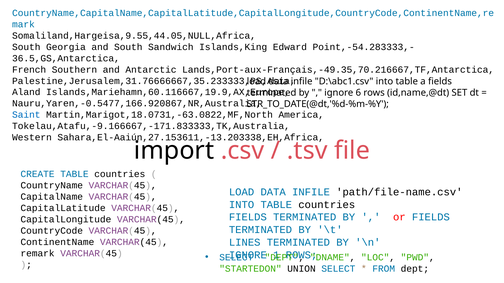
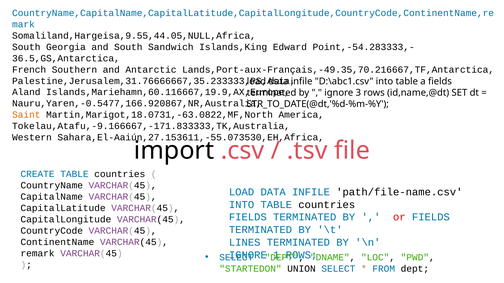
6: 6 -> 3
Saint colour: blue -> orange
Sahara,El-Aaiún,27.153611,-13.203338,EH,Africa: Sahara,El-Aaiún,27.153611,-13.203338,EH,Africa -> Sahara,El-Aaiún,27.153611,-55.073530,EH,Africa
